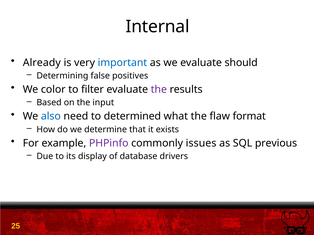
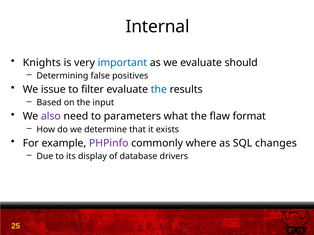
Already: Already -> Knights
color: color -> issue
the at (159, 90) colour: purple -> blue
also colour: blue -> purple
determined: determined -> parameters
issues: issues -> where
previous: previous -> changes
